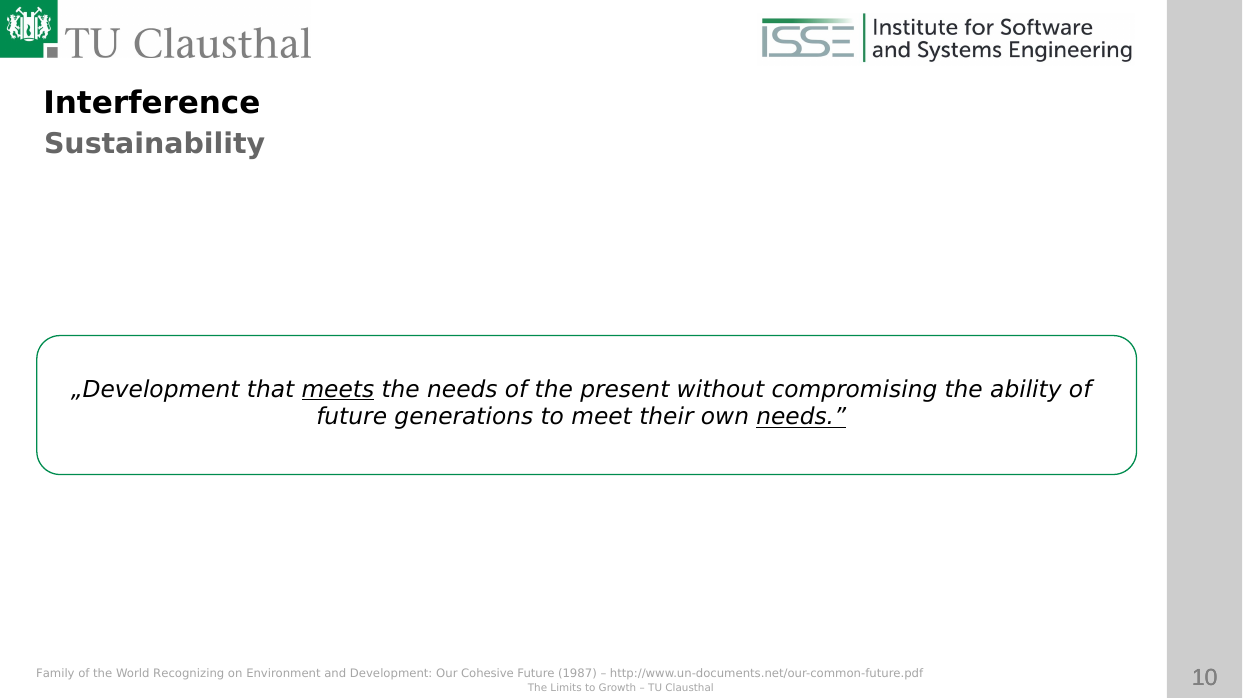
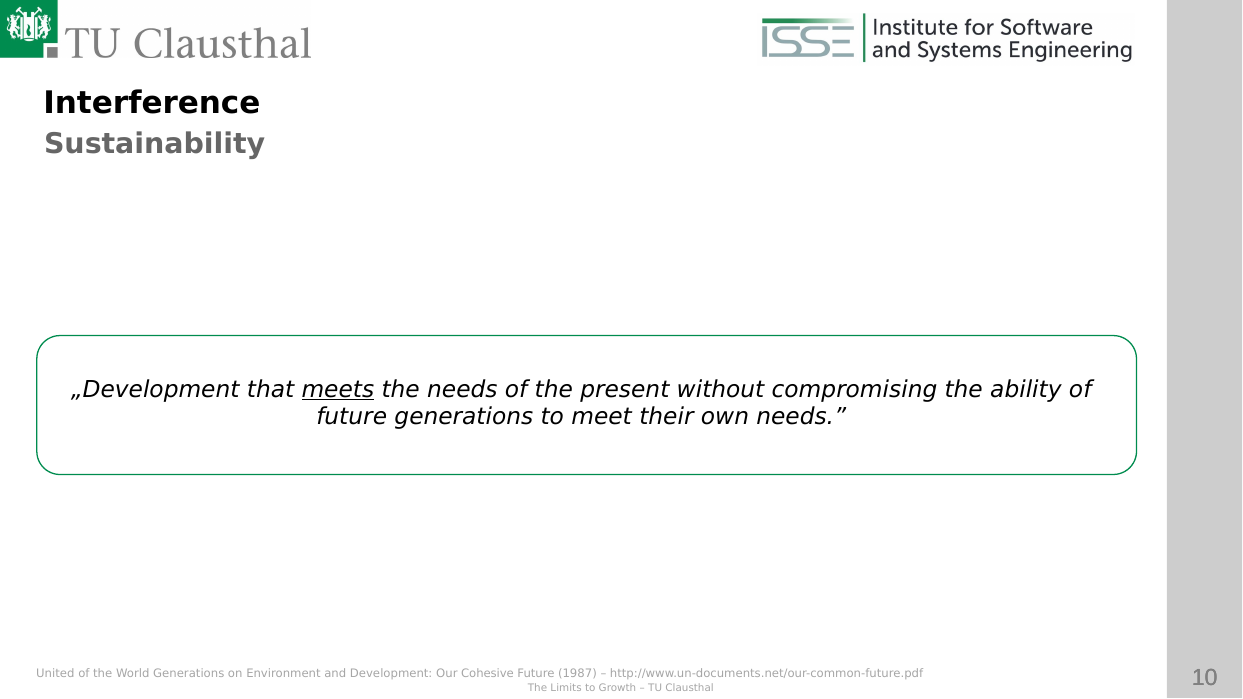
needs at (801, 417) underline: present -> none
Family: Family -> United
World Recognizing: Recognizing -> Generations
